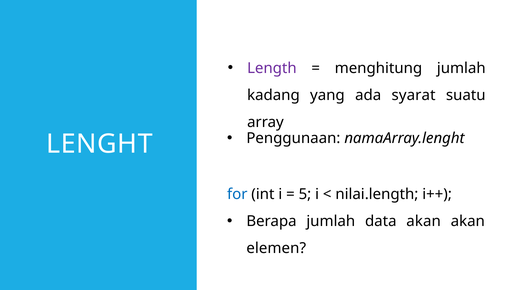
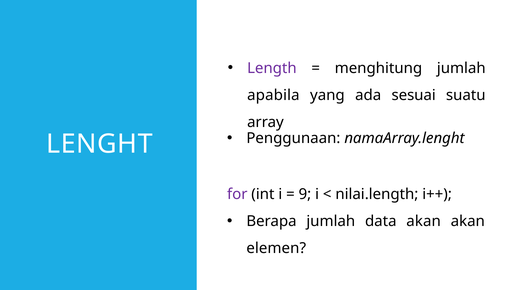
kadang: kadang -> apabila
syarat: syarat -> sesuai
for colour: blue -> purple
5: 5 -> 9
